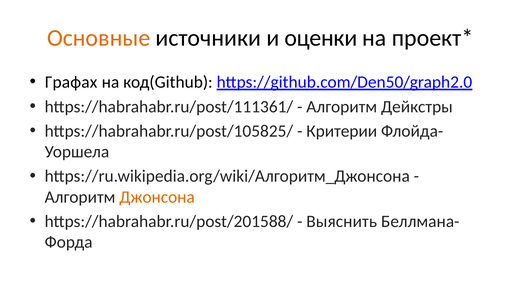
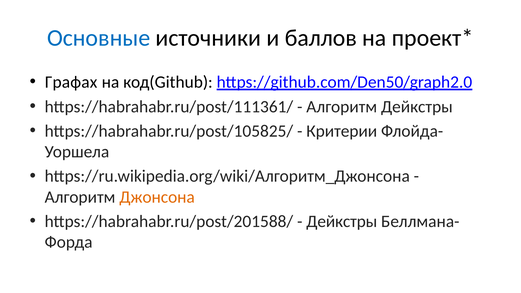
Основные colour: orange -> blue
оценки: оценки -> баллов
Выяснить at (342, 221): Выяснить -> Дейкстры
